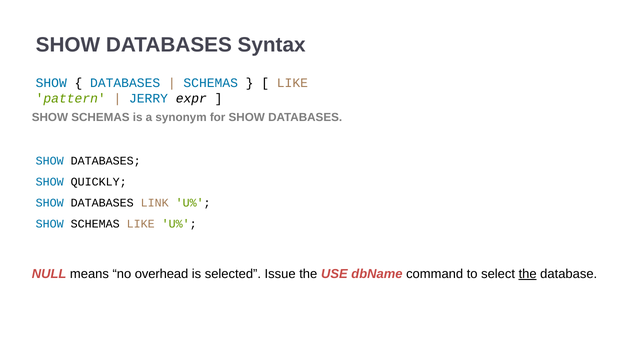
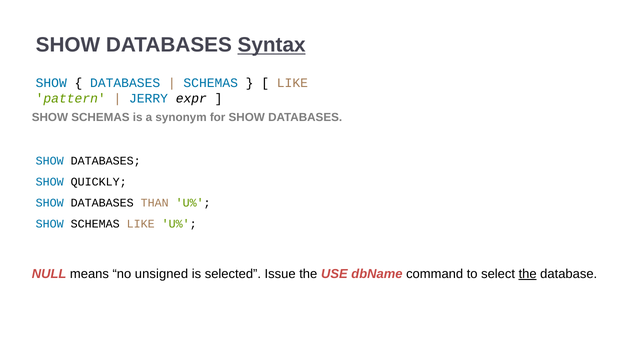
Syntax underline: none -> present
LINK: LINK -> THAN
overhead: overhead -> unsigned
